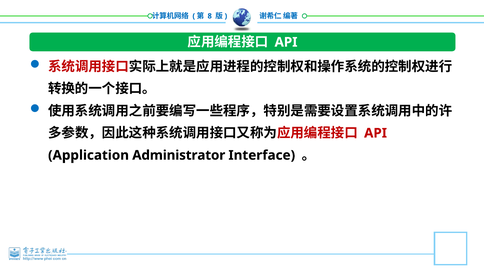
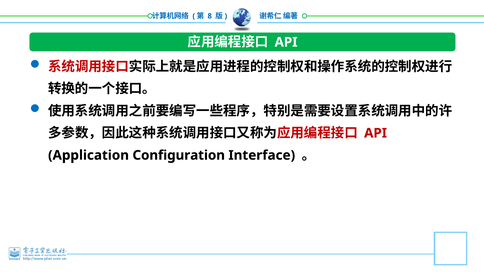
Administrator: Administrator -> Configuration
